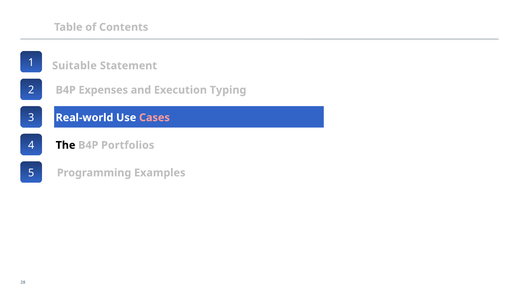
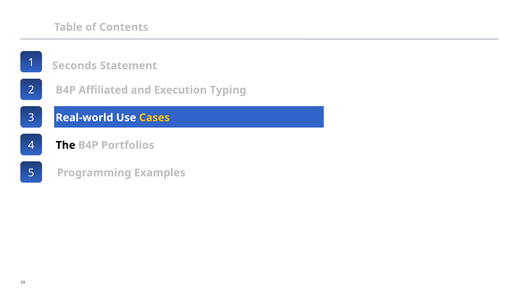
Suitable: Suitable -> Seconds
Expenses: Expenses -> Affiliated
Cases colour: pink -> yellow
